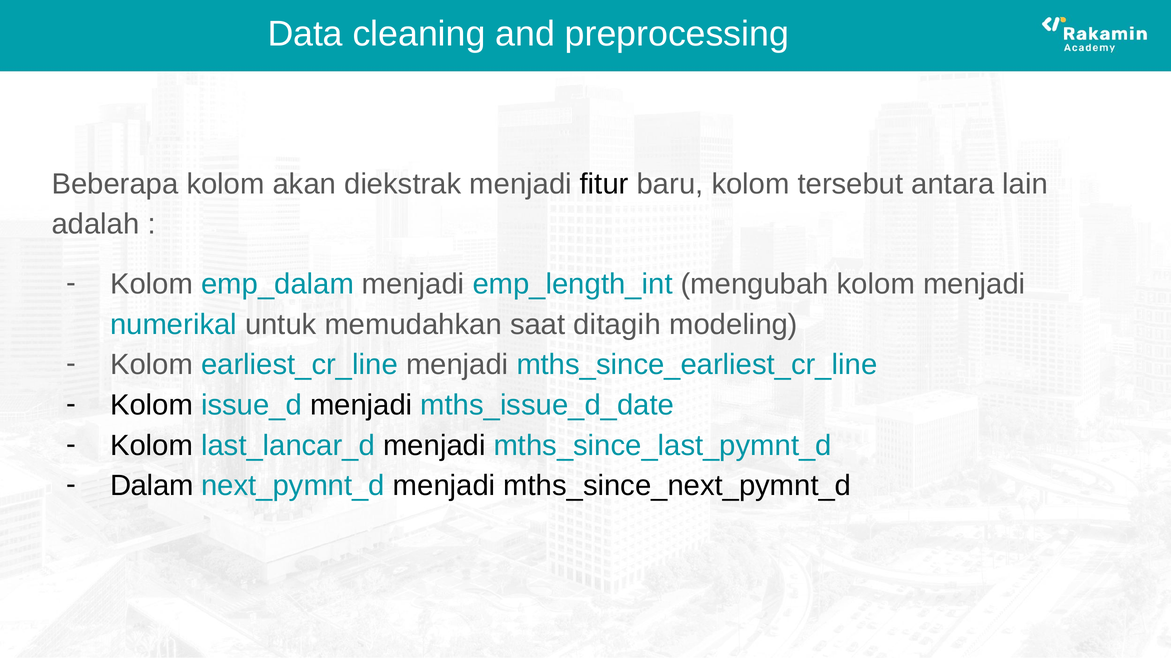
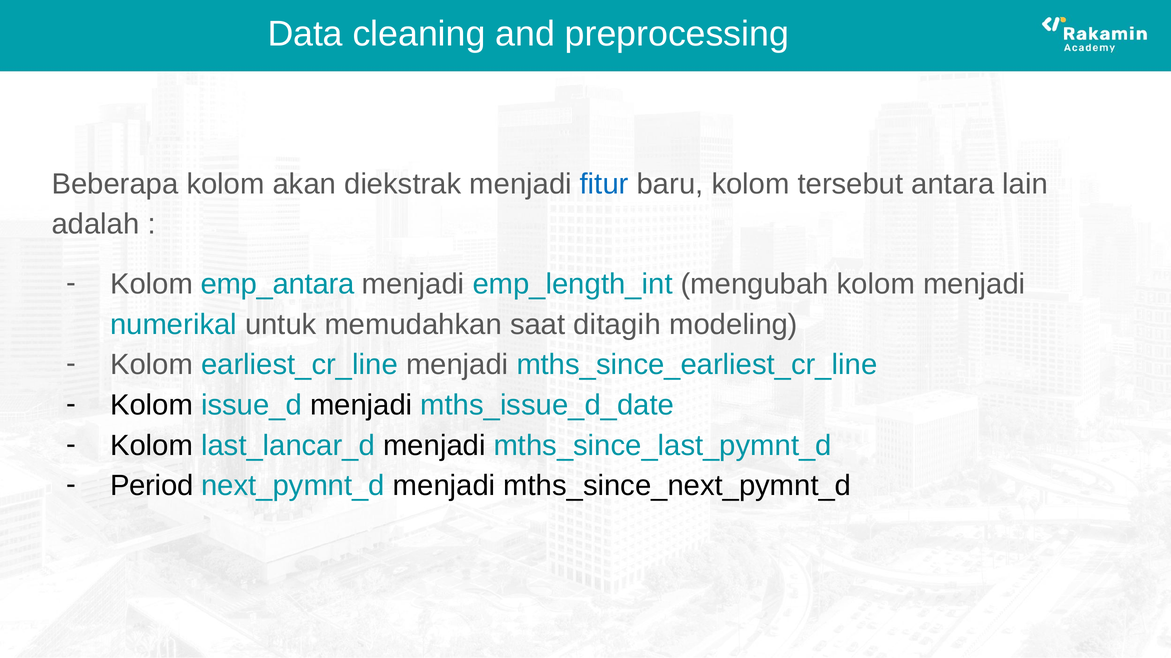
fitur colour: black -> blue
emp_dalam: emp_dalam -> emp_antara
Dalam: Dalam -> Period
